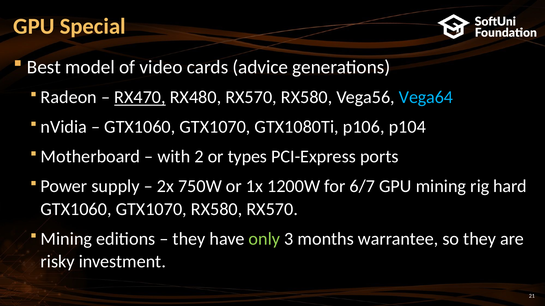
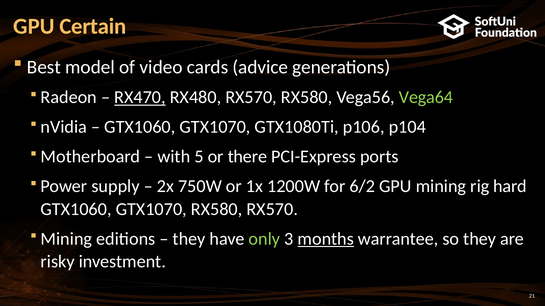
Special: Special -> Certain
Vega64 colour: light blue -> light green
2: 2 -> 5
types: types -> there
6/7: 6/7 -> 6/2
months underline: none -> present
